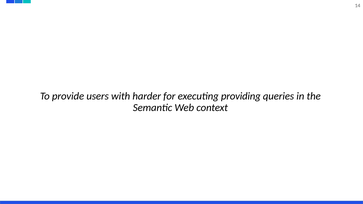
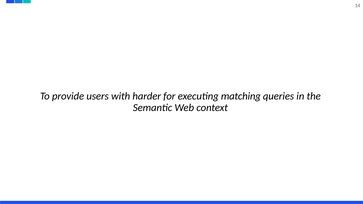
providing: providing -> matching
